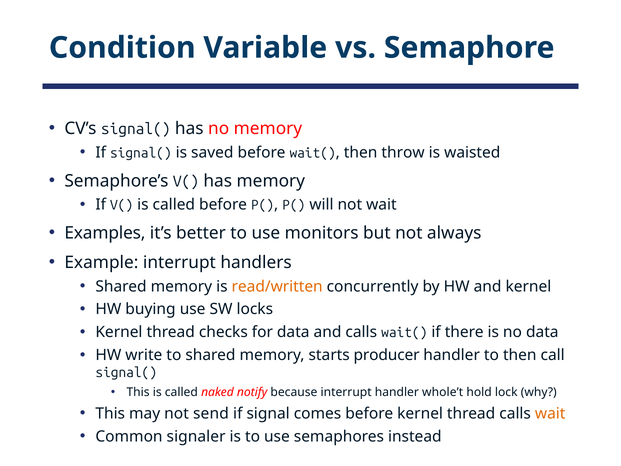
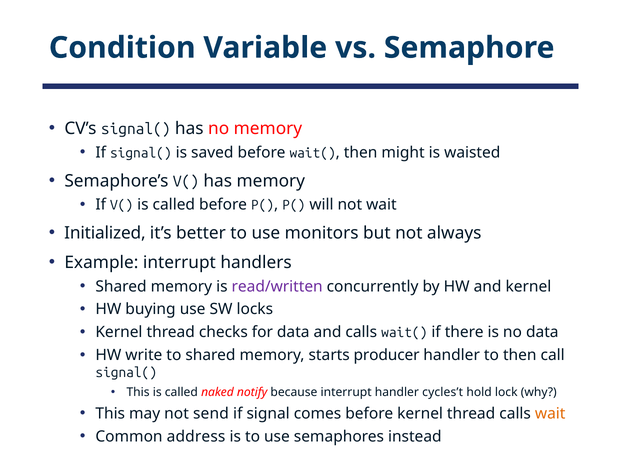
throw: throw -> might
Examples: Examples -> Initialized
read/written colour: orange -> purple
whole’t: whole’t -> cycles’t
signaler: signaler -> address
